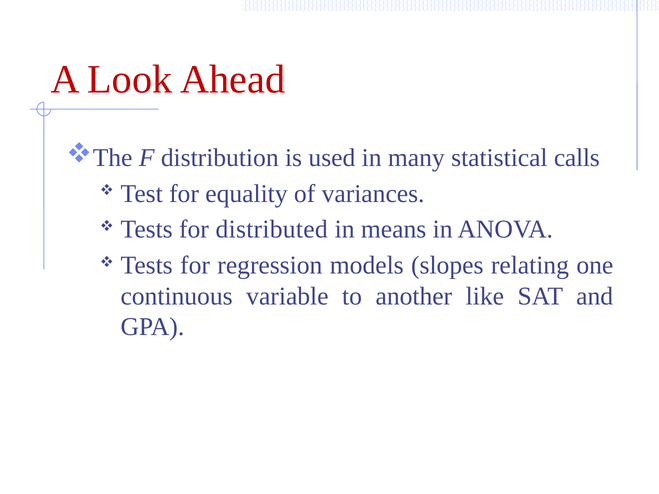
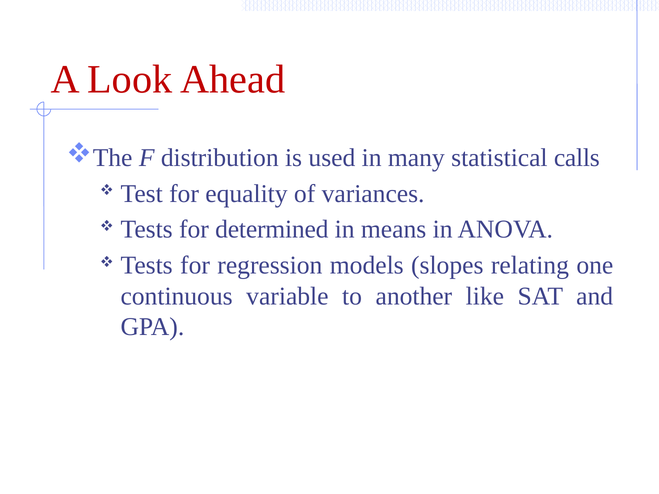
distributed: distributed -> determined
